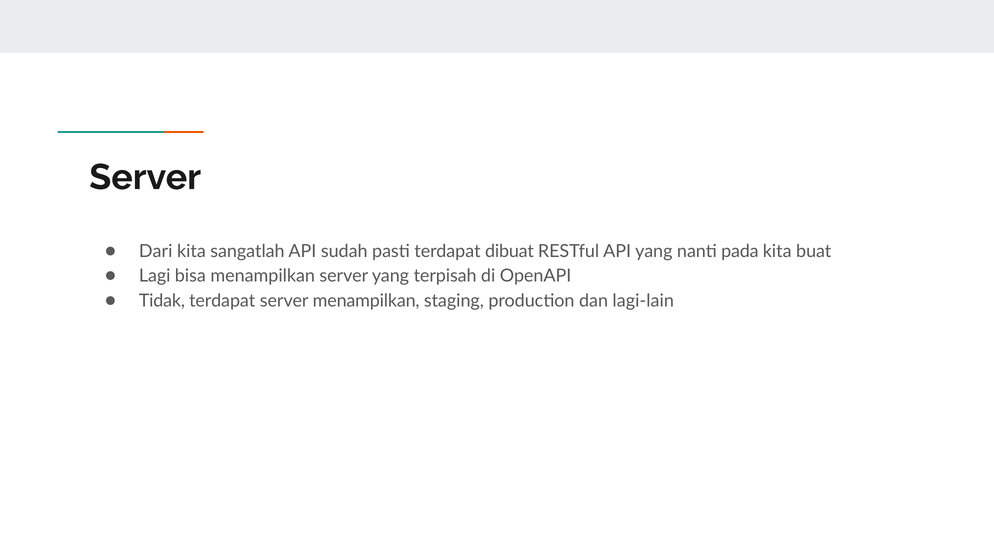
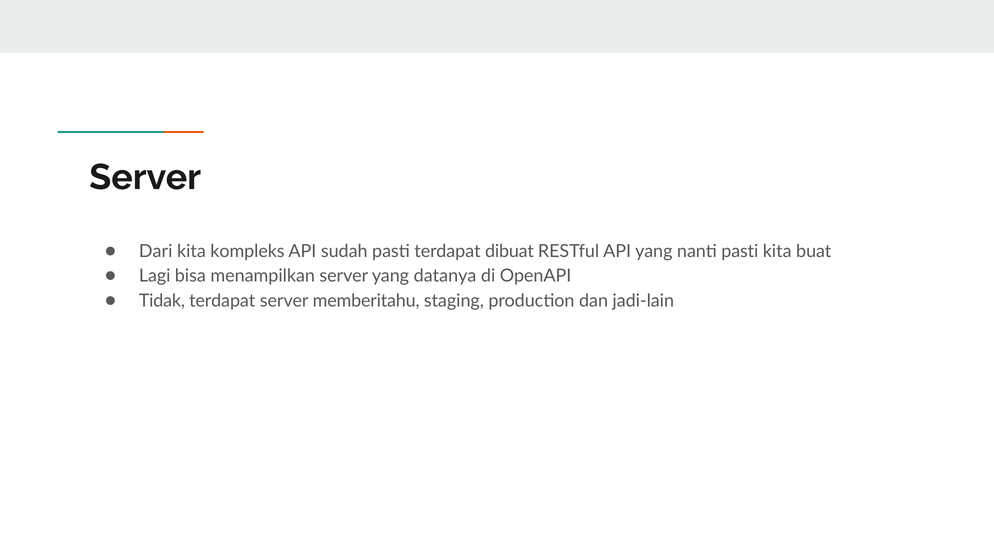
sangatlah: sangatlah -> kompleks
nanti pada: pada -> pasti
terpisah: terpisah -> datanya
server menampilkan: menampilkan -> memberitahu
lagi-lain: lagi-lain -> jadi-lain
